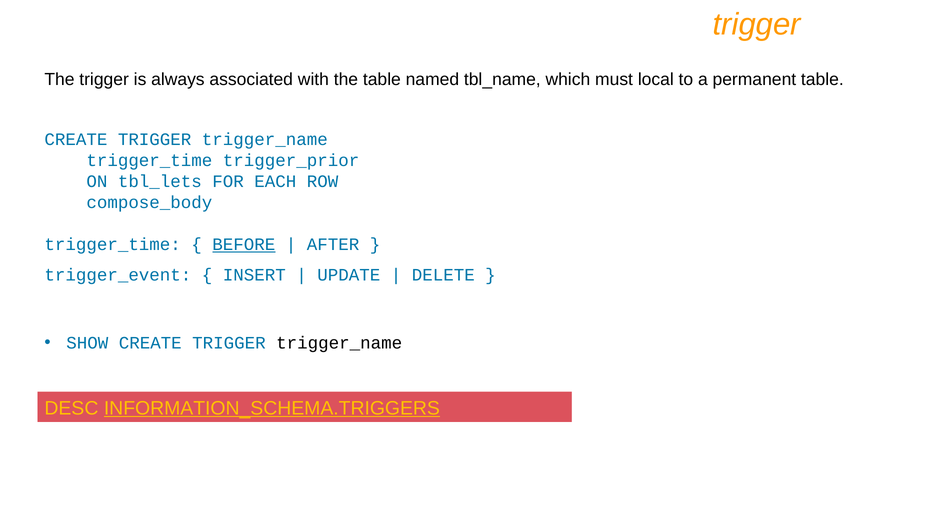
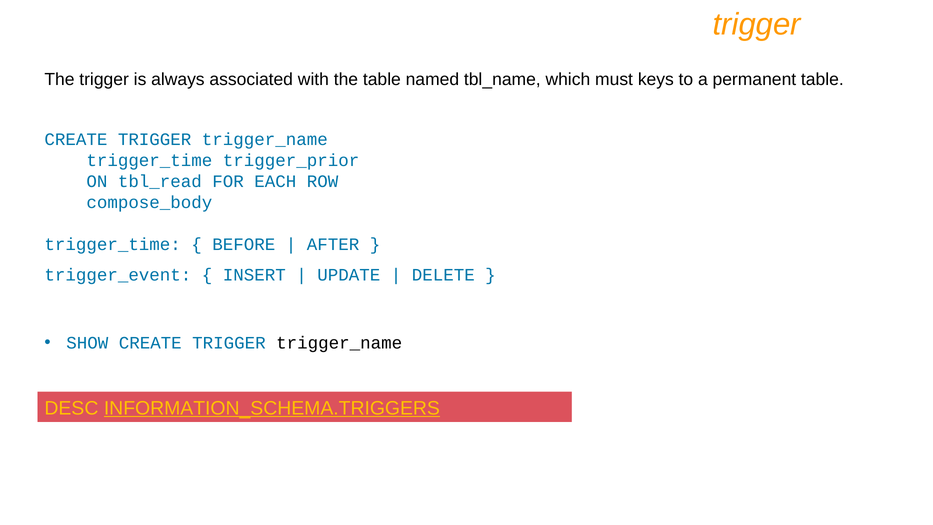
local: local -> keys
tbl_lets: tbl_lets -> tbl_read
BEFORE underline: present -> none
